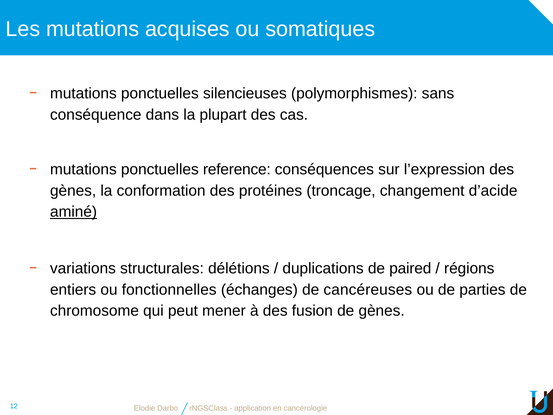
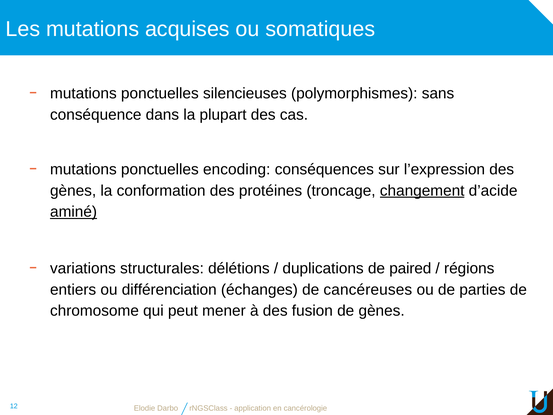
reference: reference -> encoding
changement underline: none -> present
fonctionnelles: fonctionnelles -> différenciation
